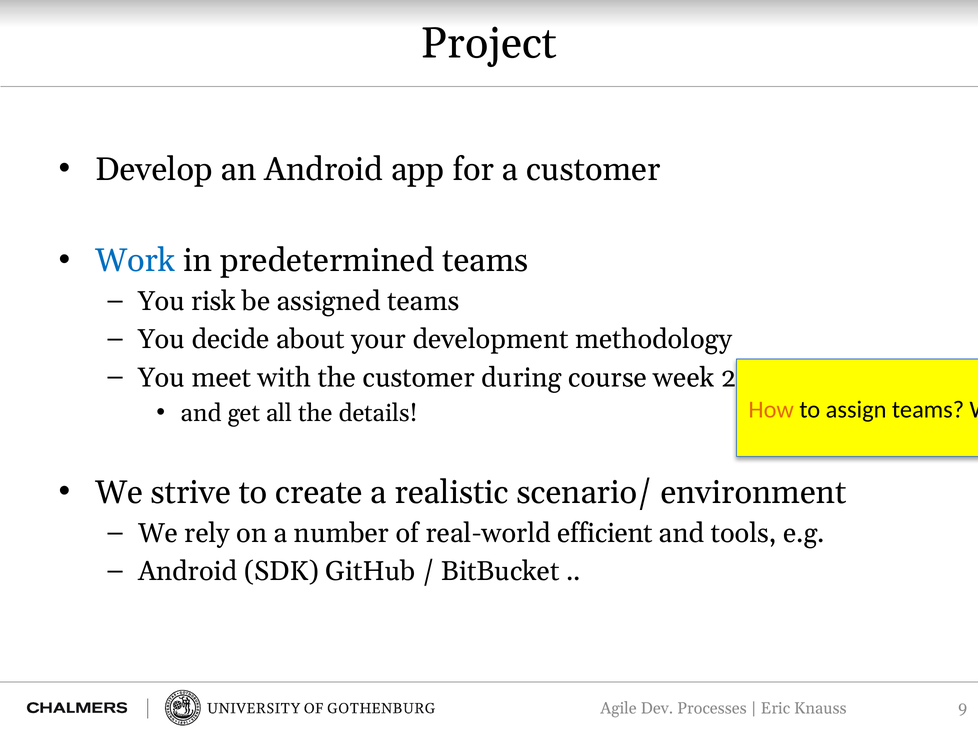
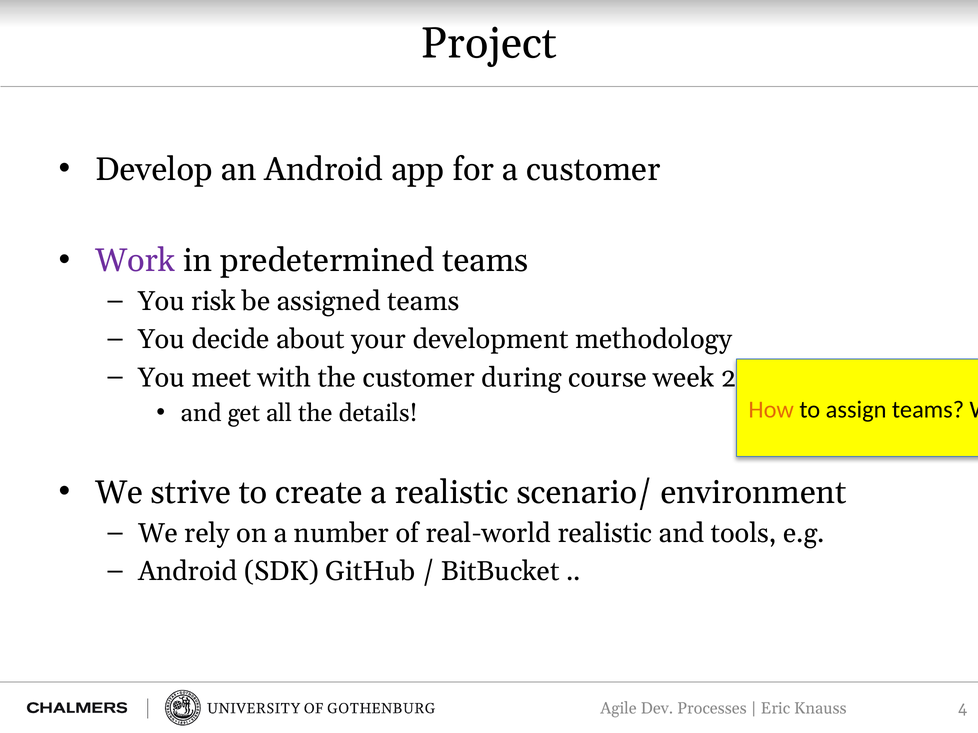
Work colour: blue -> purple
real-world efficient: efficient -> realistic
9: 9 -> 4
